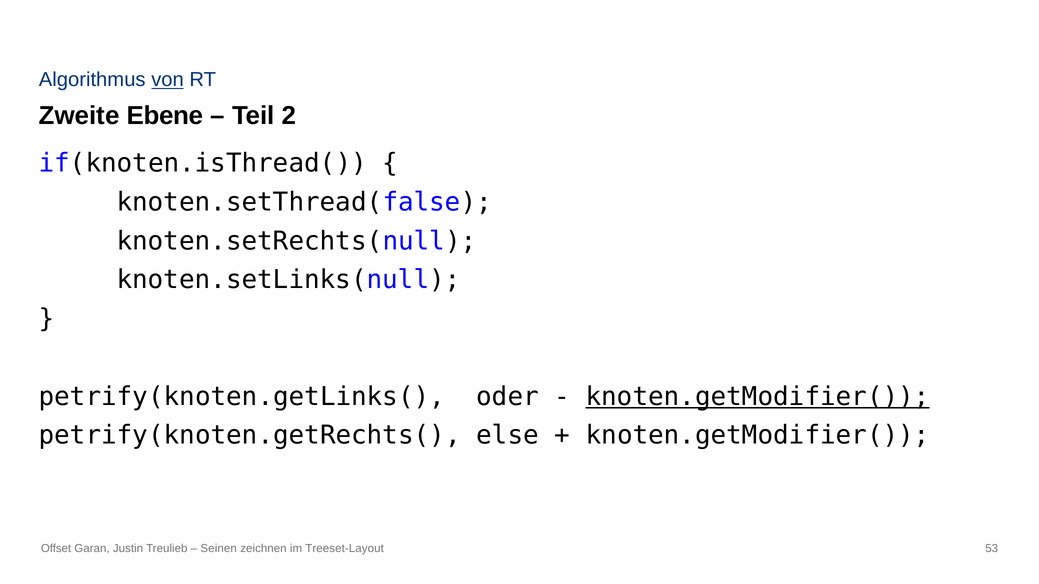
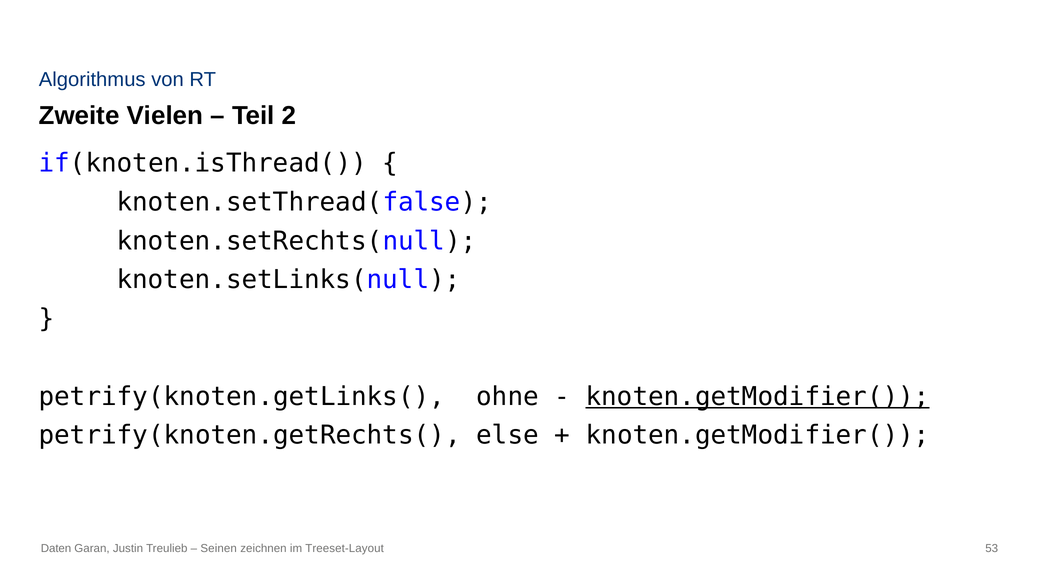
von underline: present -> none
Ebene: Ebene -> Vielen
oder: oder -> ohne
Offset: Offset -> Daten
